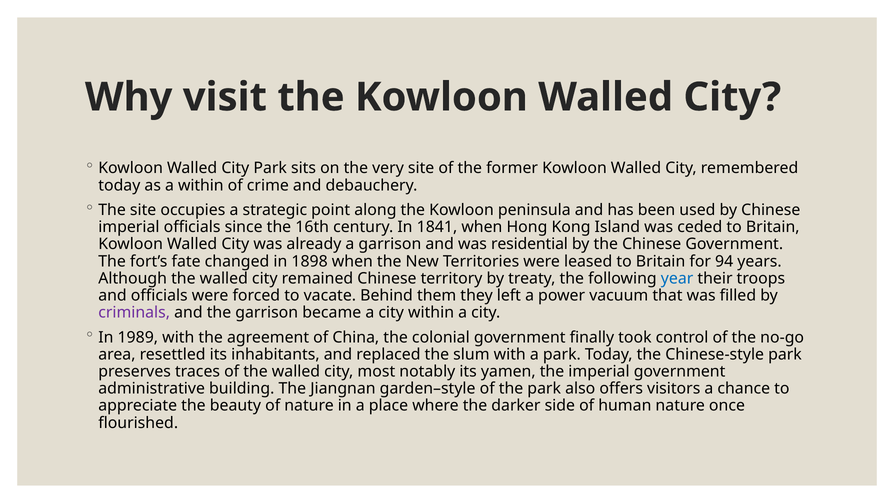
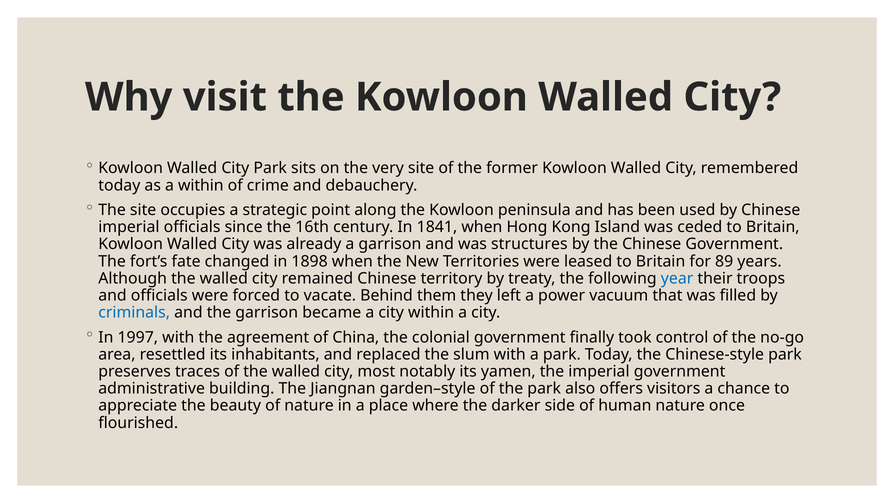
residential: residential -> structures
94: 94 -> 89
criminals colour: purple -> blue
1989: 1989 -> 1997
